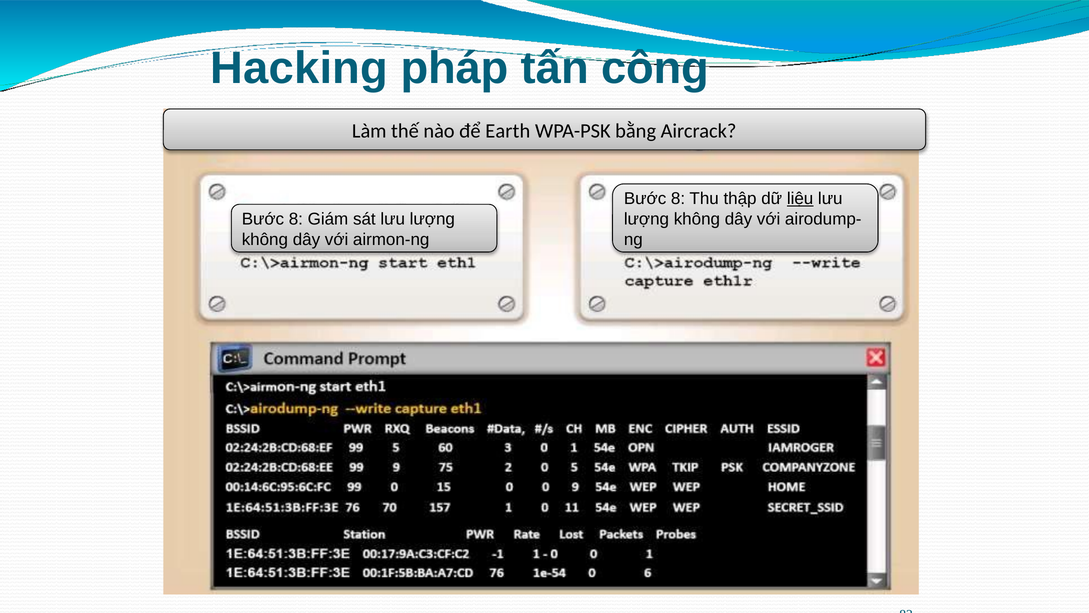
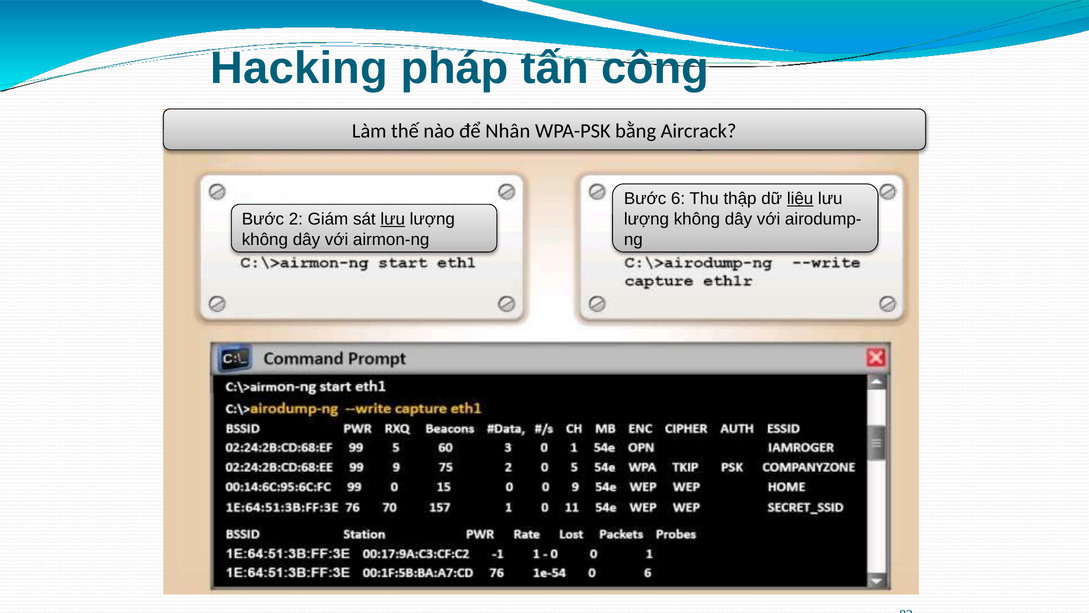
Earth: Earth -> Nhân
8 at (678, 199): 8 -> 6
8 at (296, 219): 8 -> 2
lưu at (393, 219) underline: none -> present
